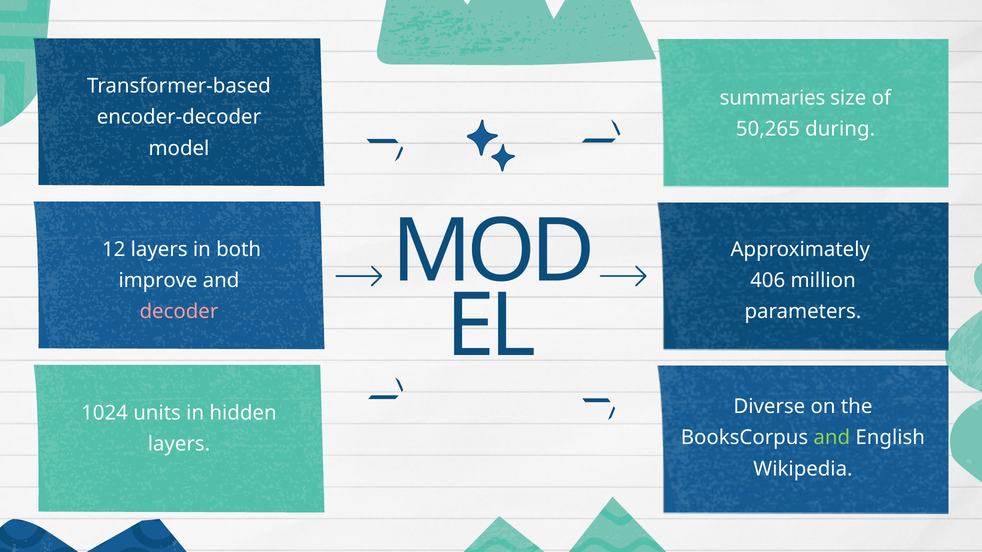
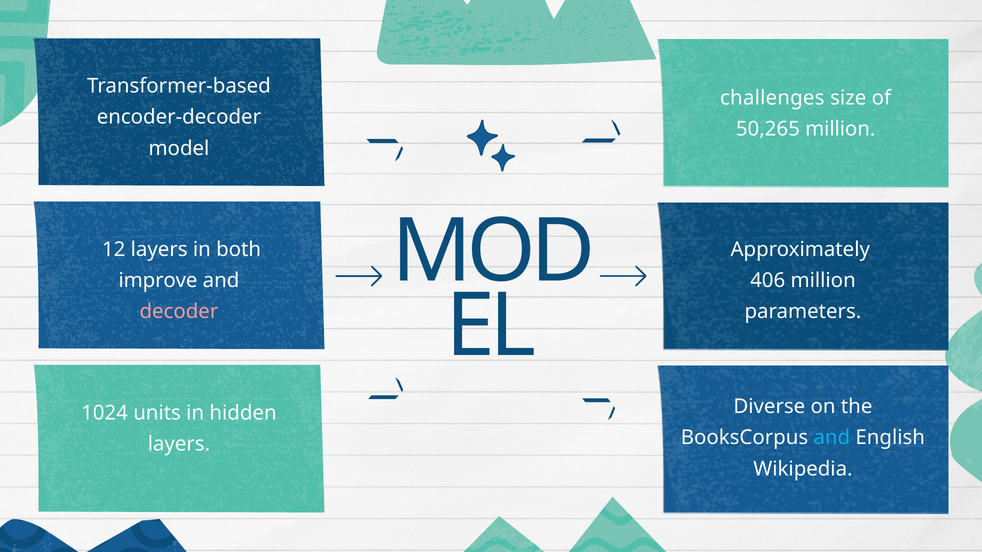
summaries: summaries -> challenges
50,265 during: during -> million
and at (832, 438) colour: light green -> light blue
